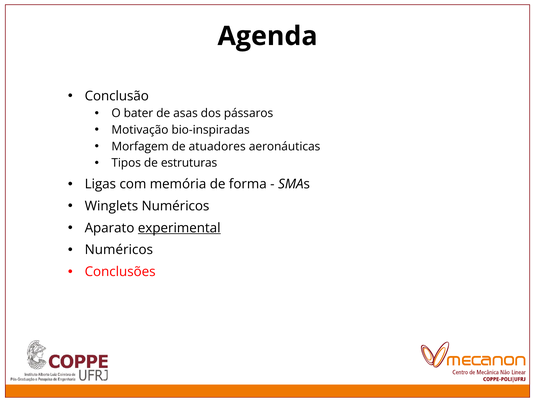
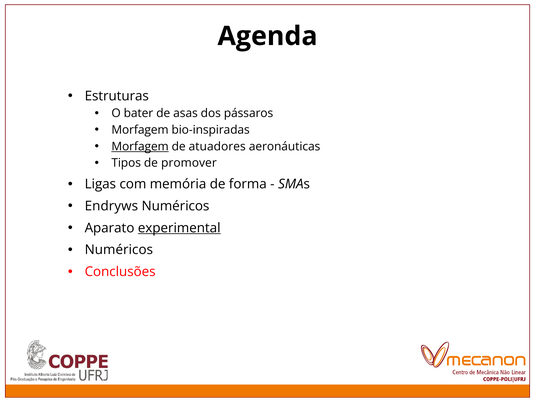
Conclusão: Conclusão -> Estruturas
Motivação at (140, 130): Motivação -> Morfagem
Morfagem at (140, 146) underline: none -> present
estruturas: estruturas -> promover
Winglets: Winglets -> Endryws
